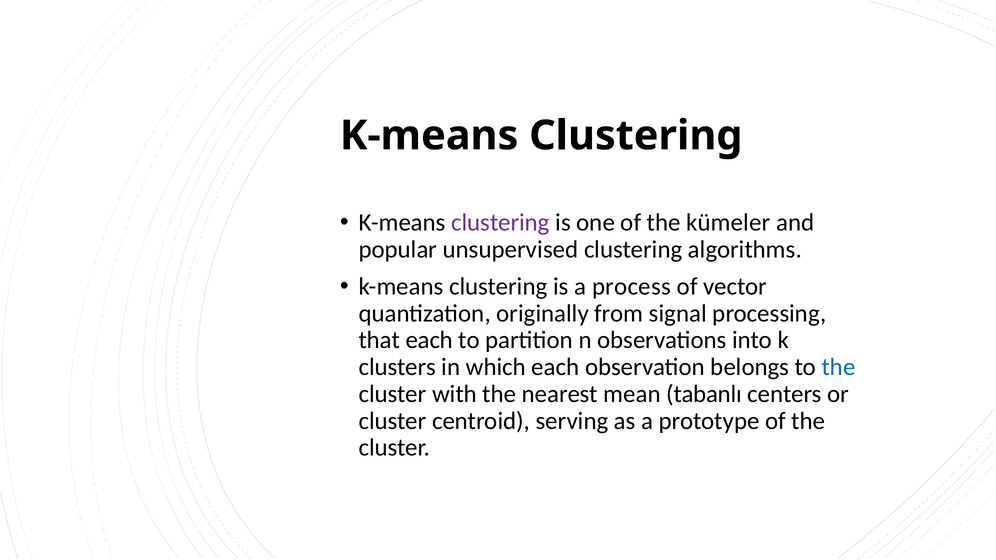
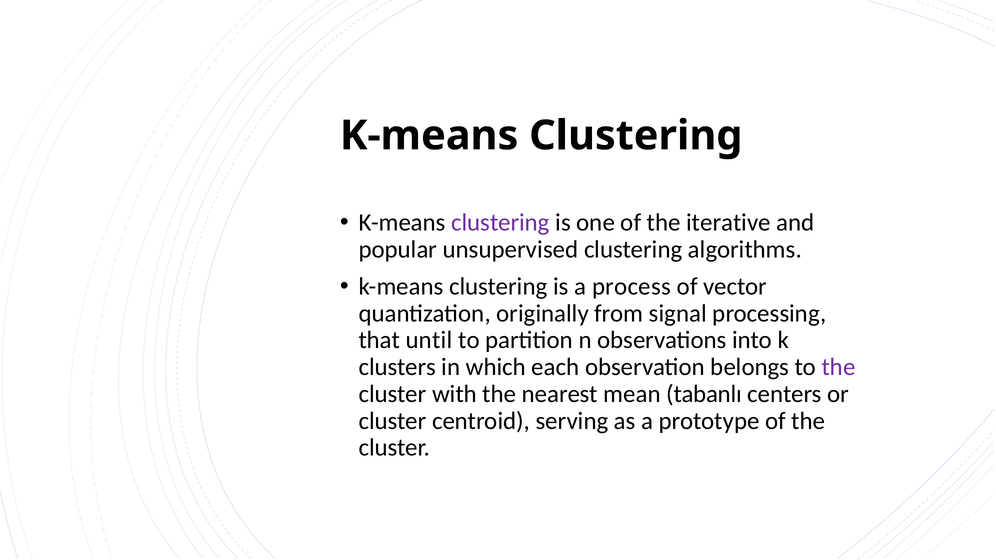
kümeler: kümeler -> iterative
that each: each -> until
the at (839, 367) colour: blue -> purple
